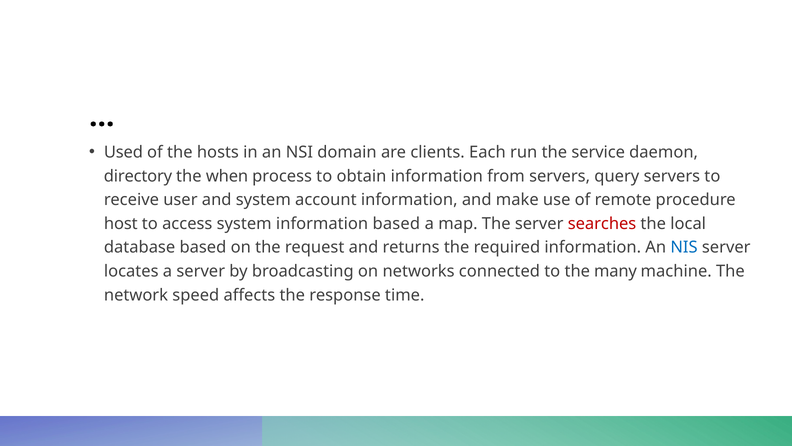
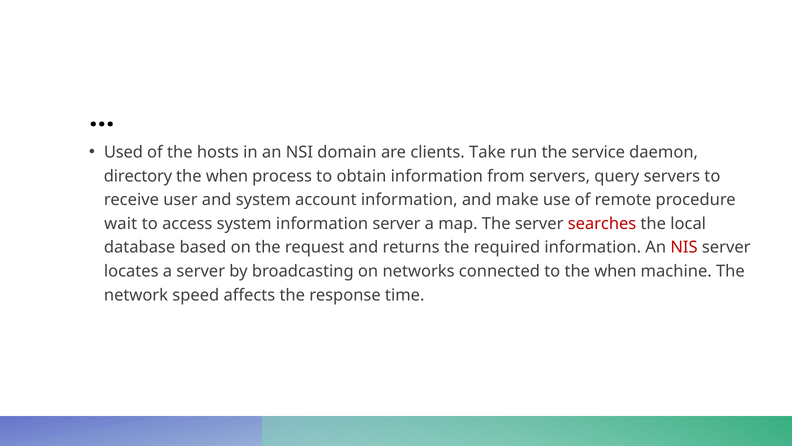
Each: Each -> Take
host: host -> wait
information based: based -> server
NIS colour: blue -> red
to the many: many -> when
